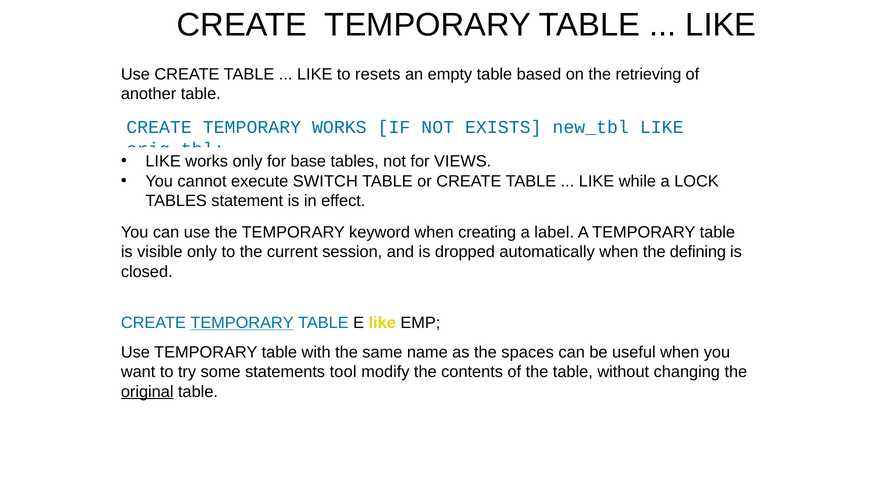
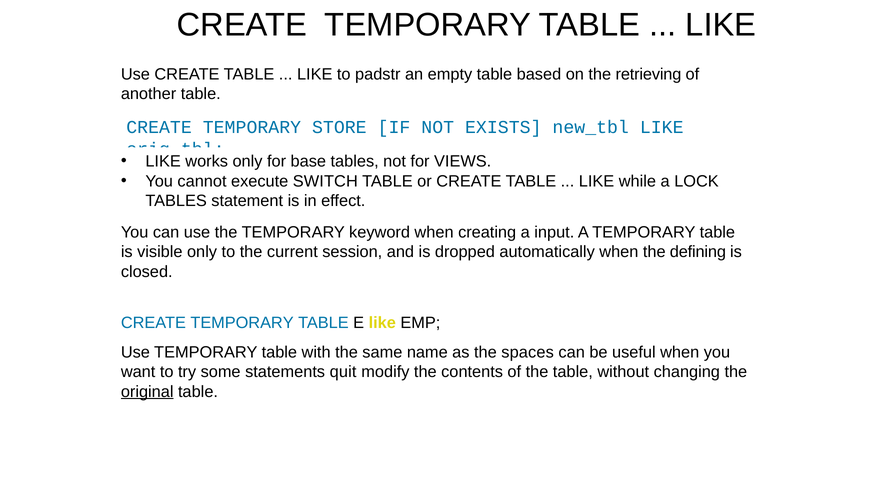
resets: resets -> padstr
TEMPORARY WORKS: WORKS -> STORE
label: label -> input
TEMPORARY at (242, 322) underline: present -> none
tool: tool -> quit
